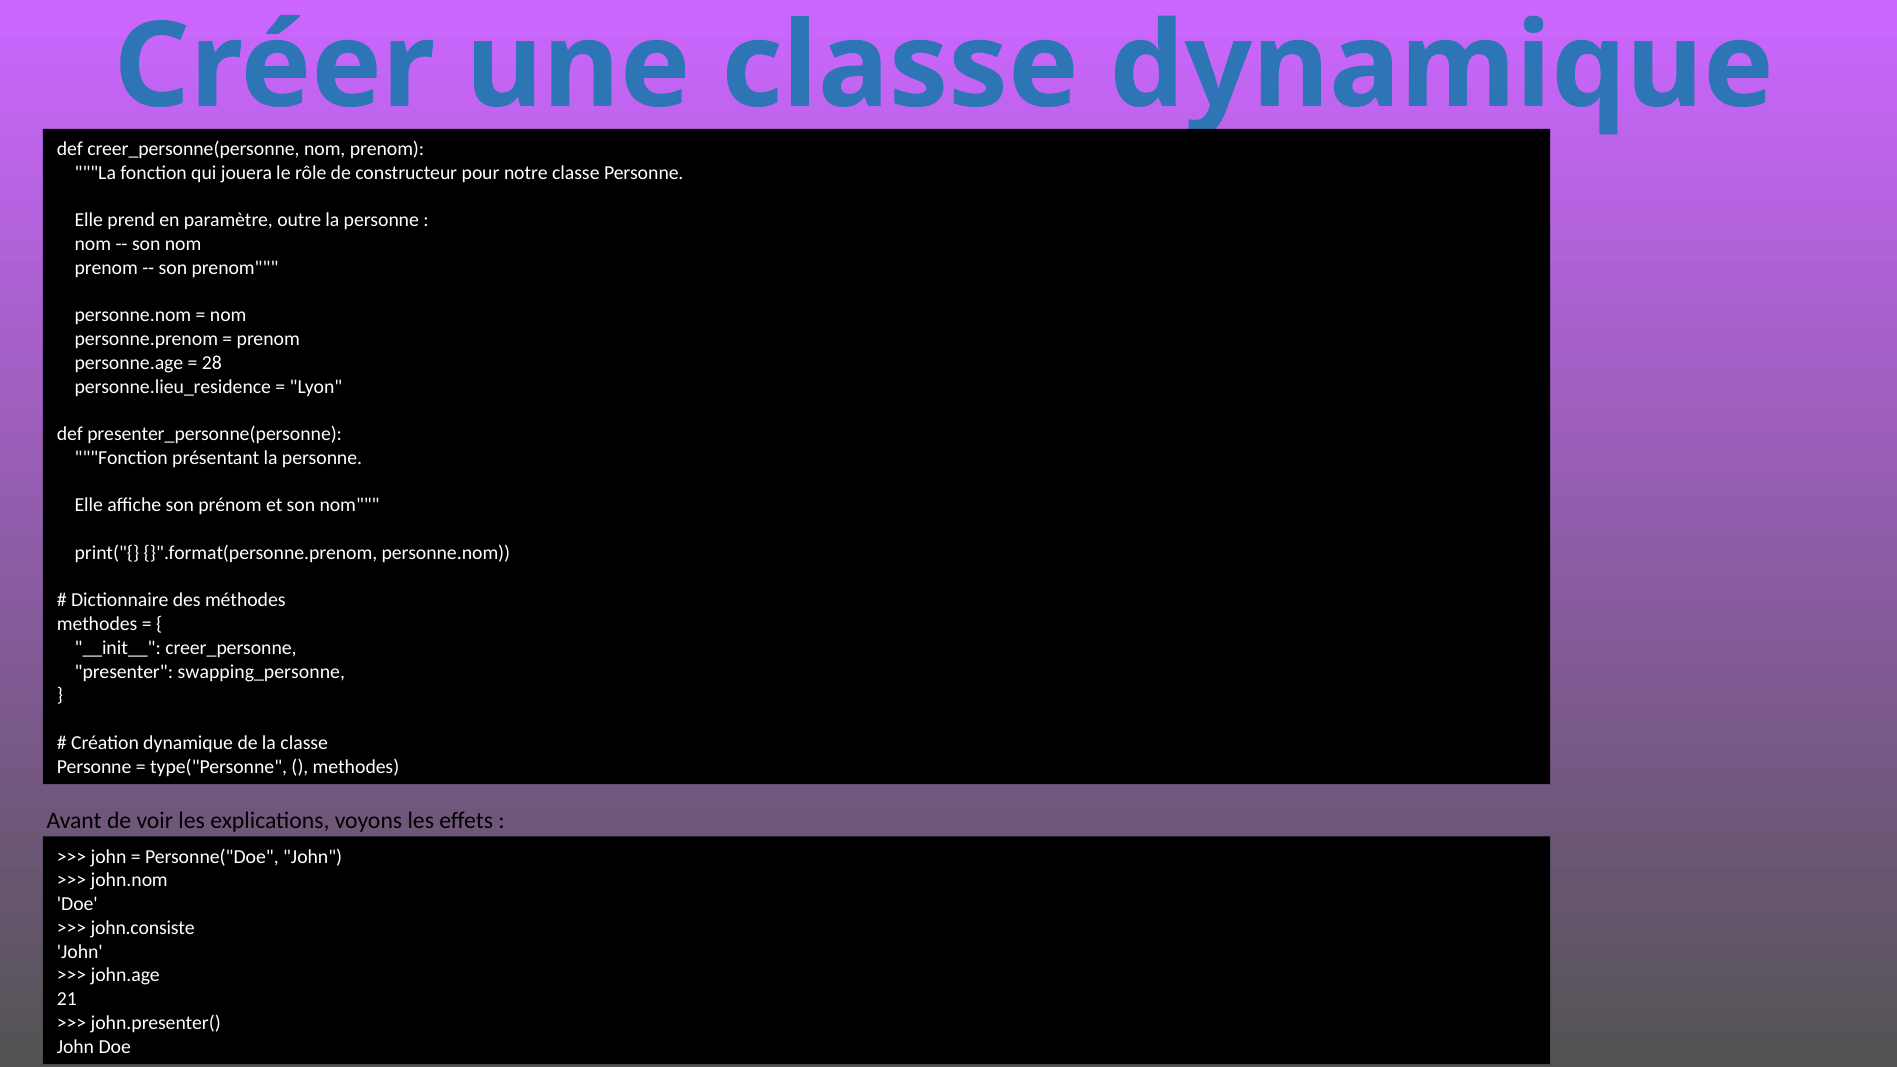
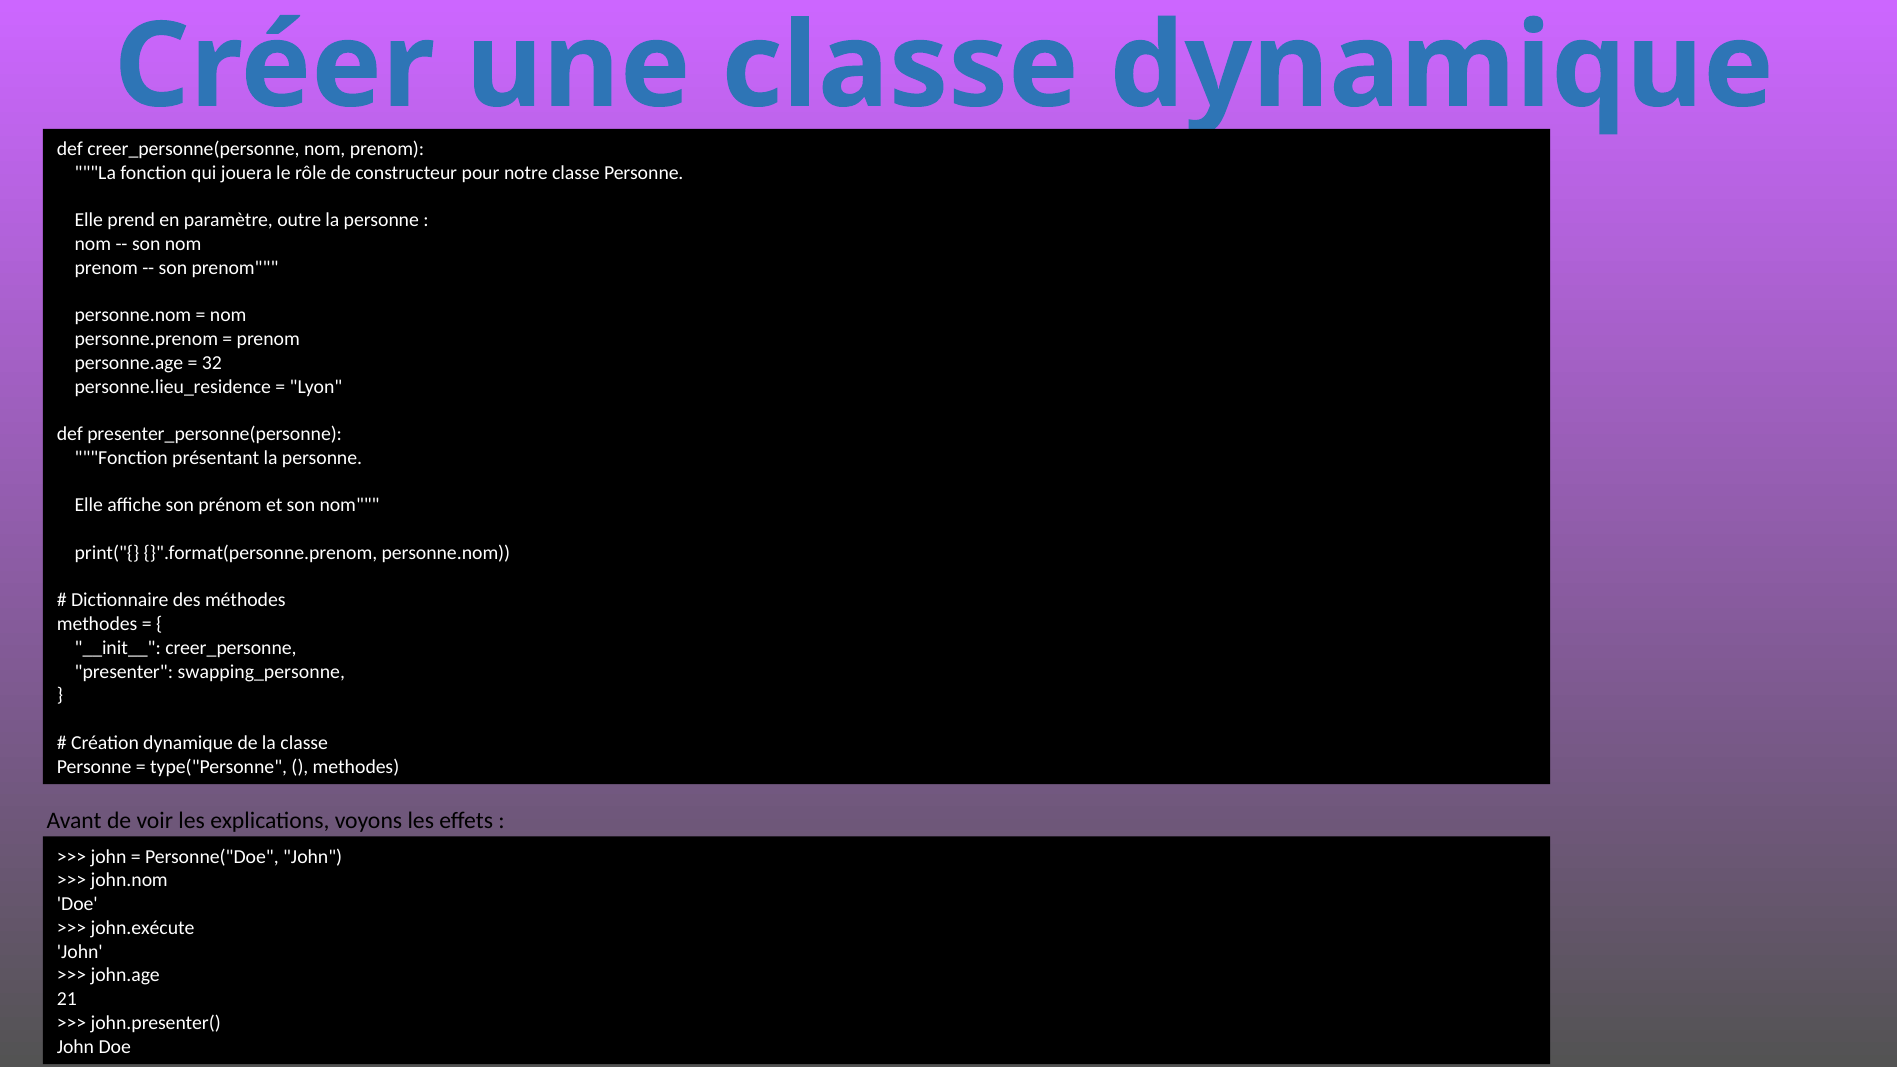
28: 28 -> 32
john.consiste: john.consiste -> john.exécute
